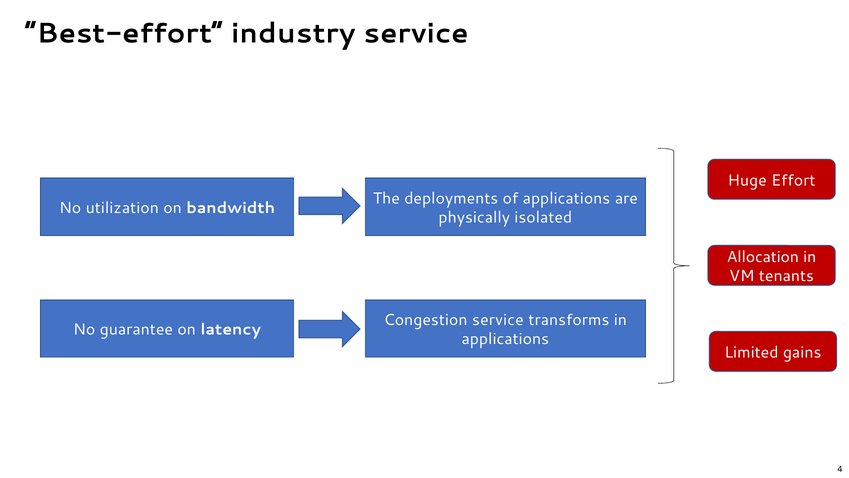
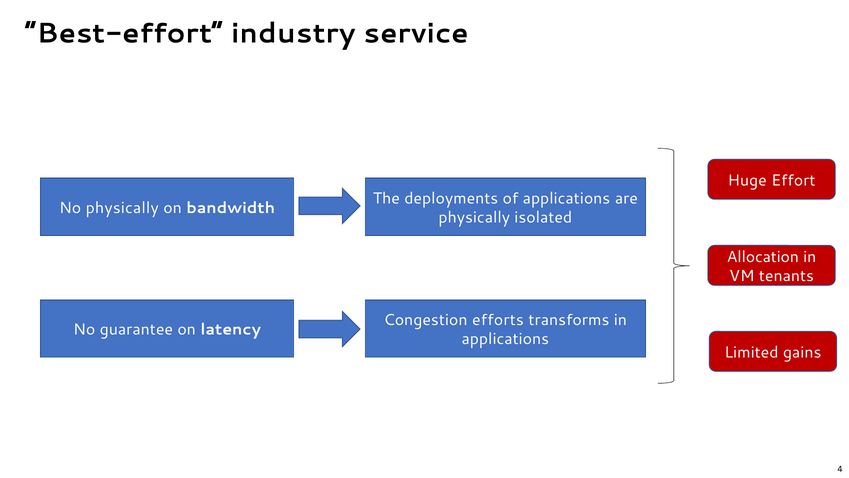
No utilization: utilization -> physically
Congestion service: service -> efforts
